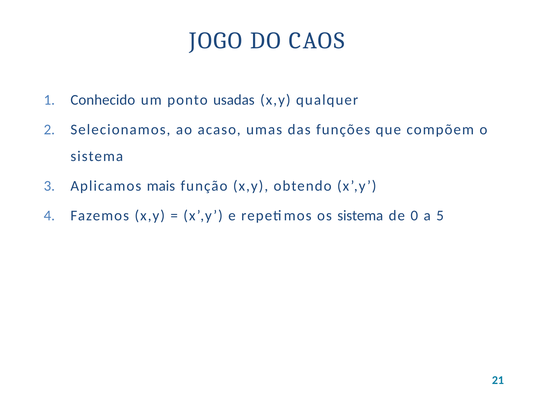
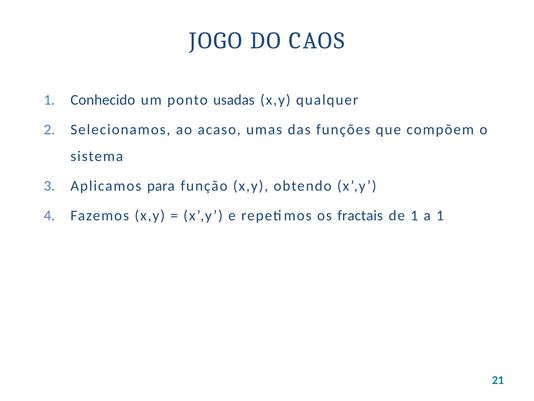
mais: mais -> para
os sistema: sistema -> fractais
de 0: 0 -> 1
a 5: 5 -> 1
